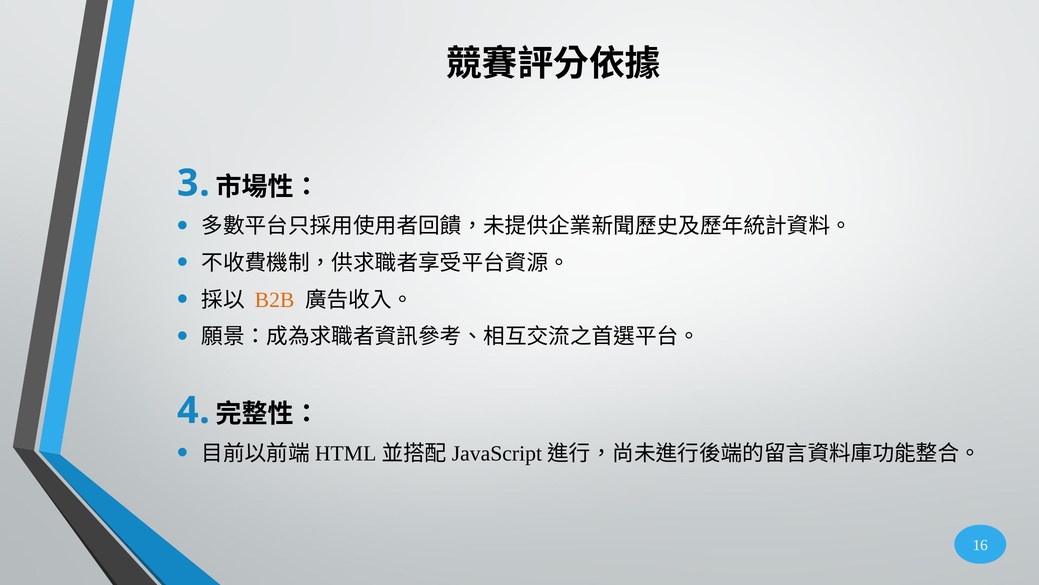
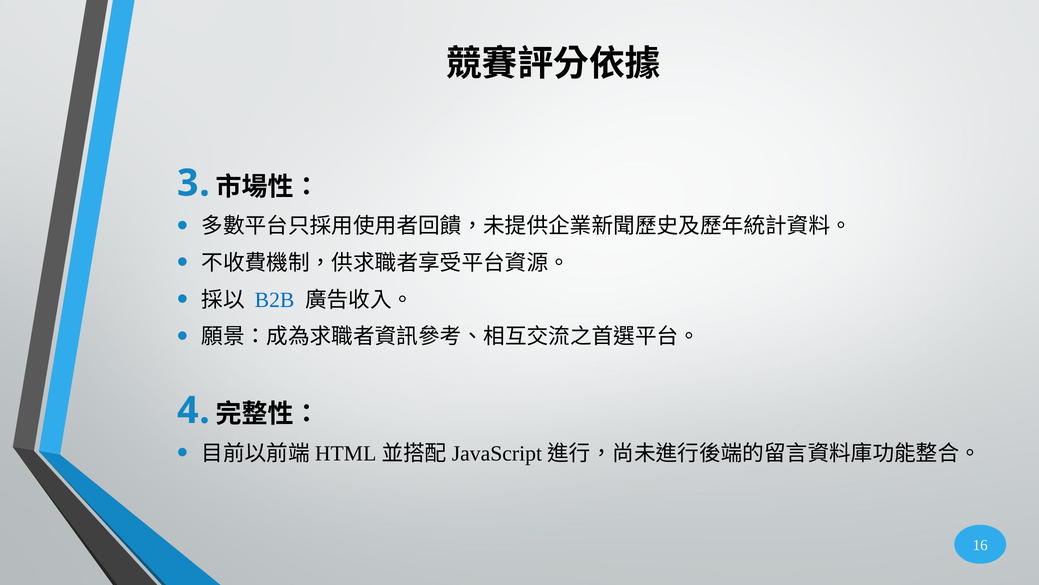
B2B colour: orange -> blue
